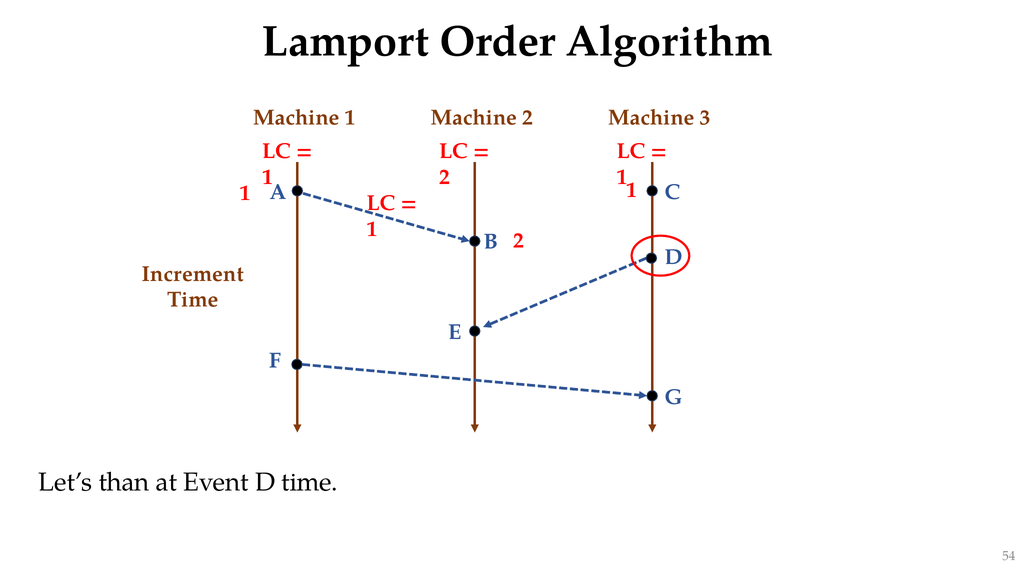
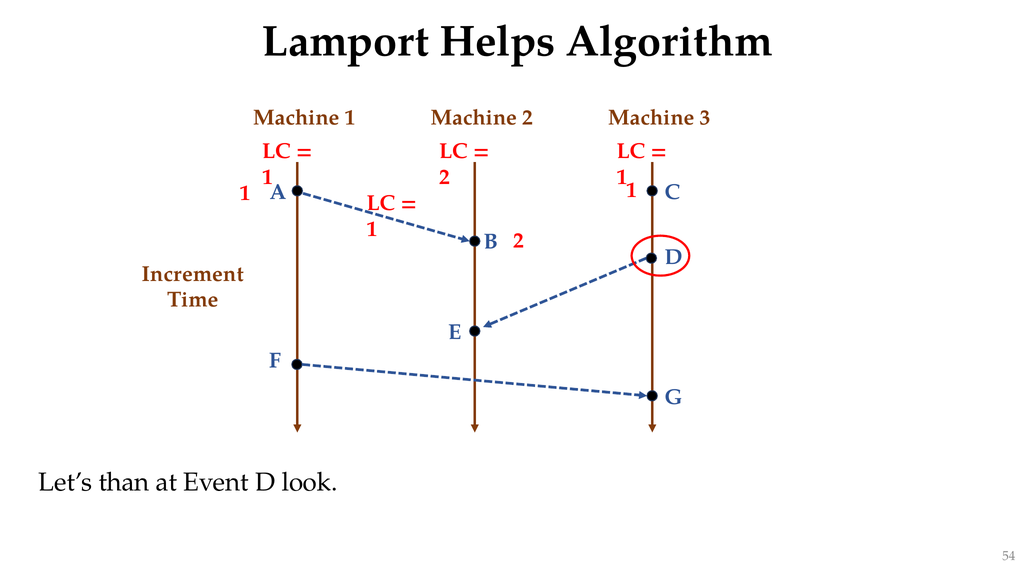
Order: Order -> Helps
D time: time -> look
